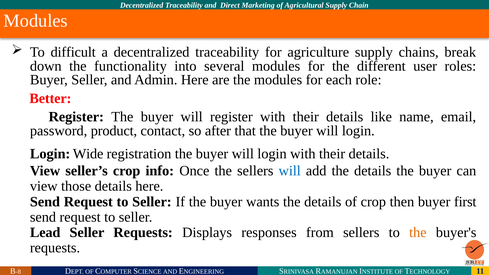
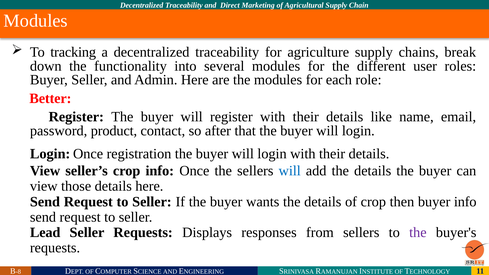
difficult: difficult -> tracking
Login Wide: Wide -> Once
buyer first: first -> info
the at (418, 233) colour: orange -> purple
